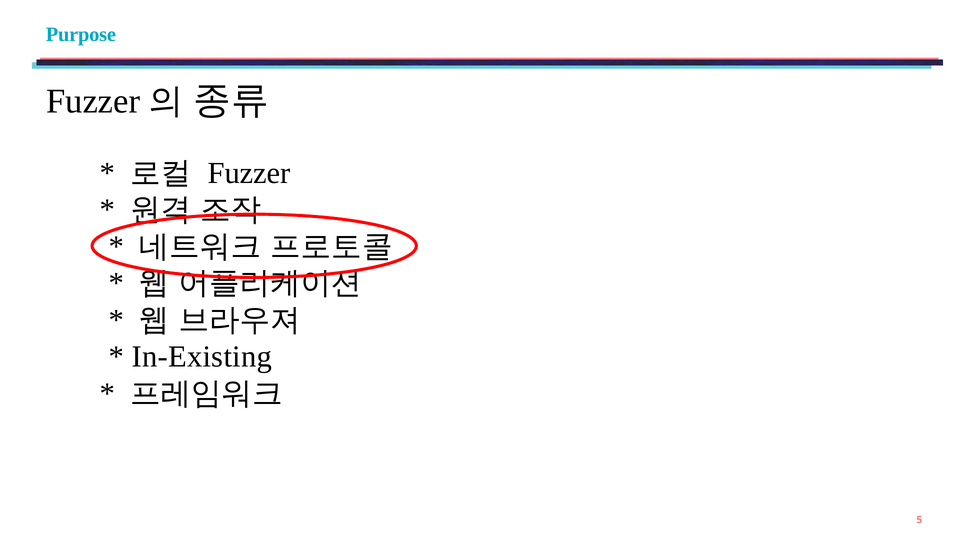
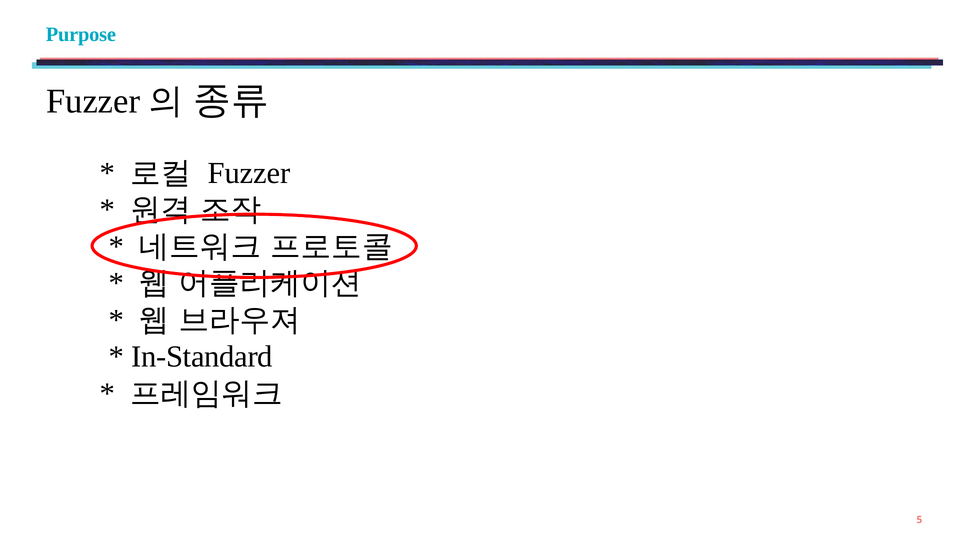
In-Existing: In-Existing -> In-Standard
